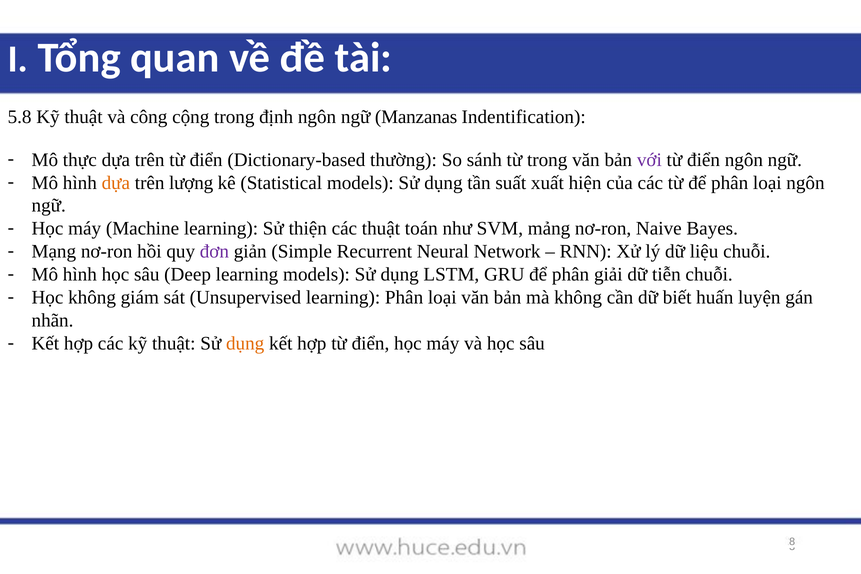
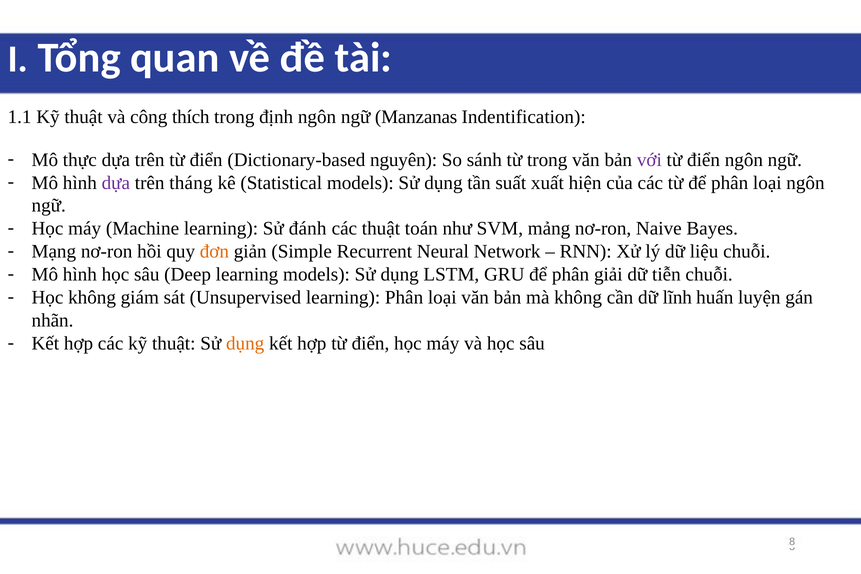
5.8: 5.8 -> 1.1
cộng: cộng -> thích
thường: thường -> nguyên
dựa at (116, 183) colour: orange -> purple
lượng: lượng -> tháng
thiện: thiện -> đánh
đơn colour: purple -> orange
biết: biết -> lĩnh
